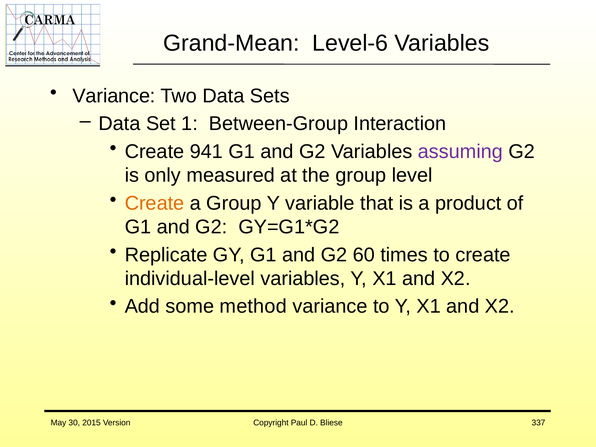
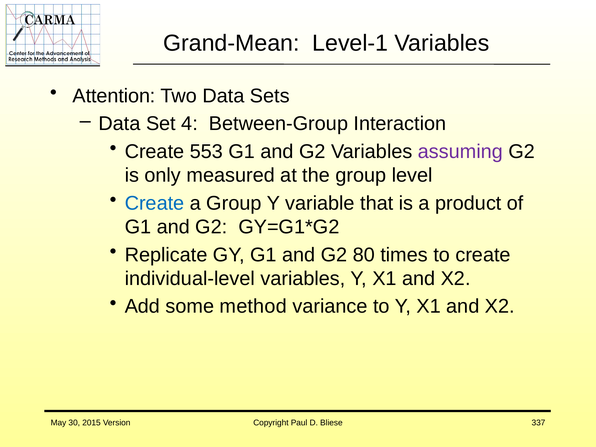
Level-6: Level-6 -> Level-1
Variance at (114, 96): Variance -> Attention
1: 1 -> 4
941: 941 -> 553
Create at (154, 203) colour: orange -> blue
60: 60 -> 80
